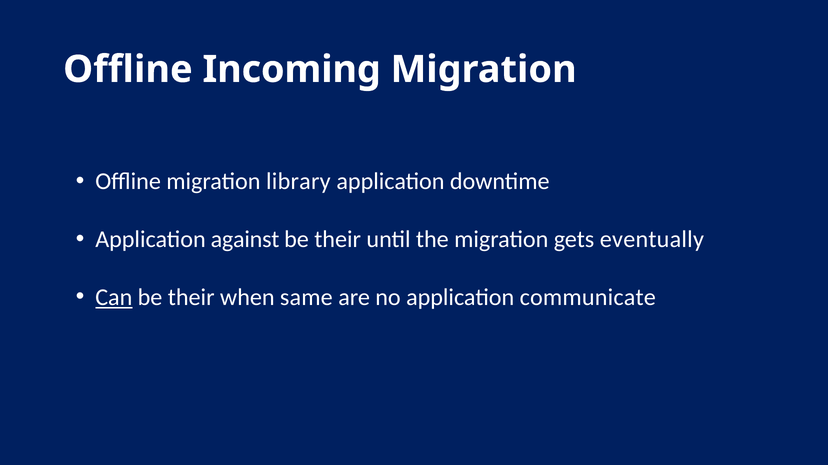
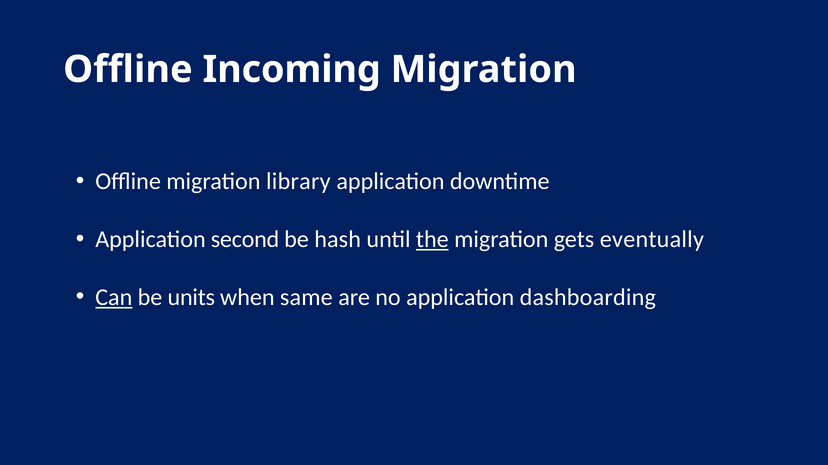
against: against -> second
their at (338, 240): their -> hash
the underline: none -> present
their at (191, 298): their -> units
communicate: communicate -> dashboarding
